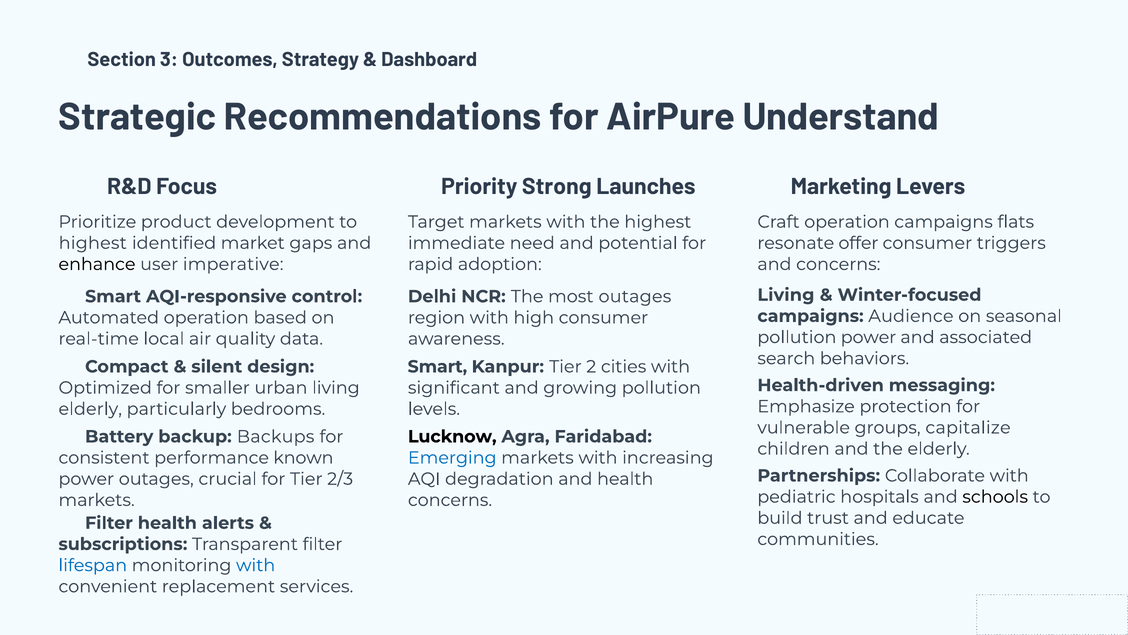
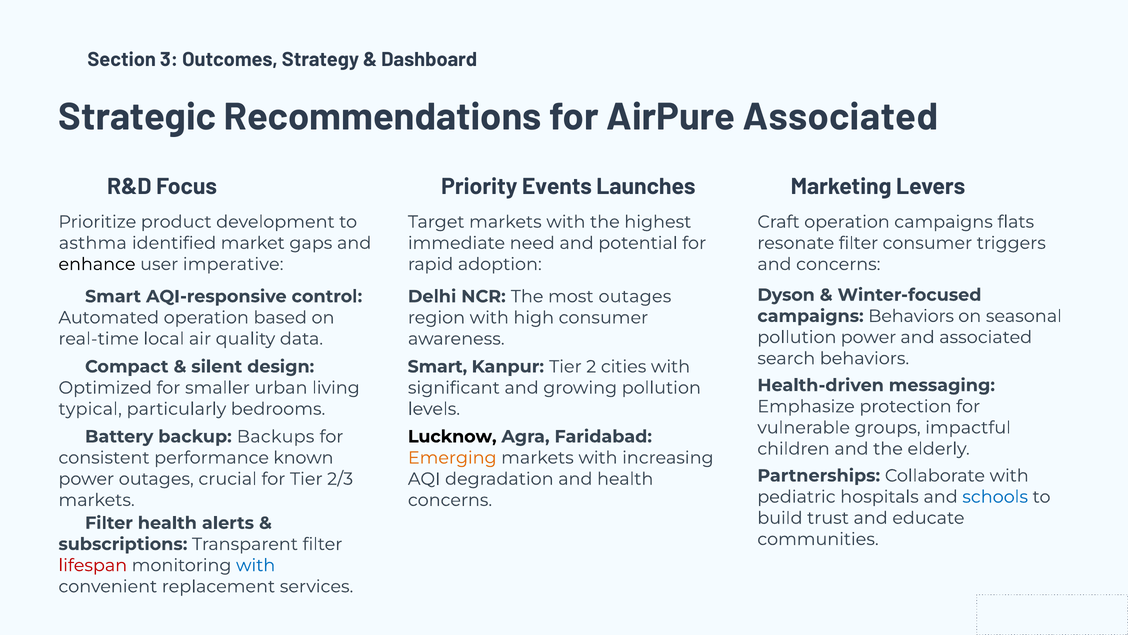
AirPure Understand: Understand -> Associated
Strong: Strong -> Events
highest at (93, 243): highest -> asthma
resonate offer: offer -> filter
Living at (786, 295): Living -> Dyson
campaigns Audience: Audience -> Behaviors
elderly at (90, 409): elderly -> typical
capitalize: capitalize -> impactful
Emerging colour: blue -> orange
schools colour: black -> blue
lifespan colour: blue -> red
